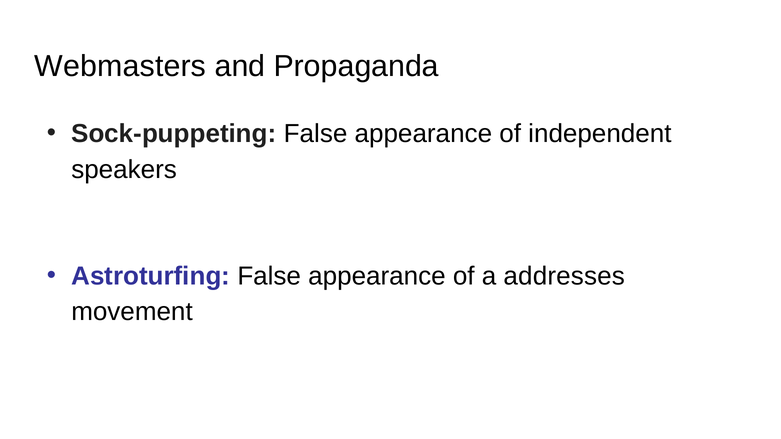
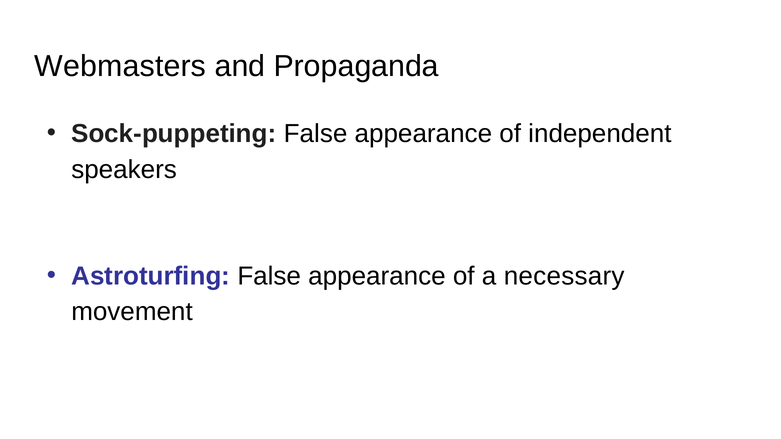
addresses: addresses -> necessary
